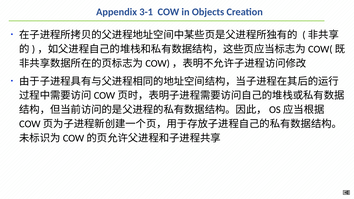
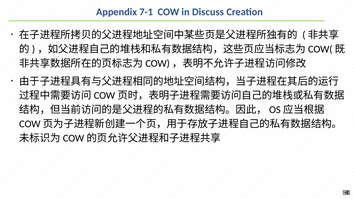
3-1: 3-1 -> 7-1
Objects: Objects -> Discuss
